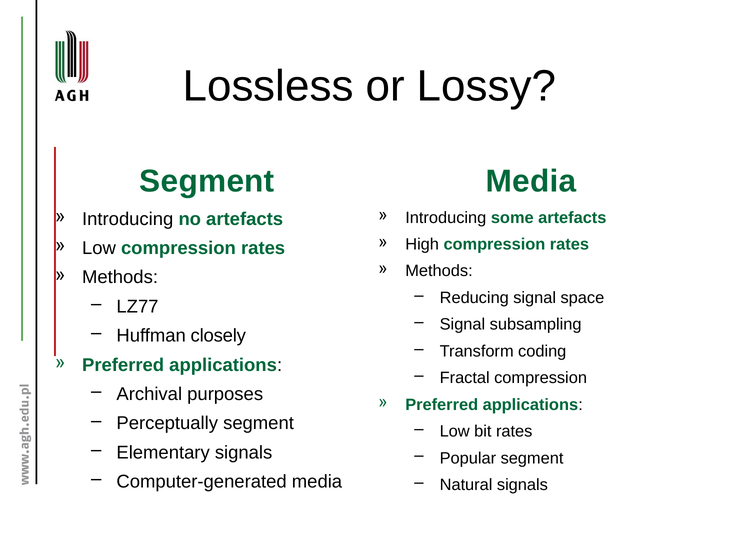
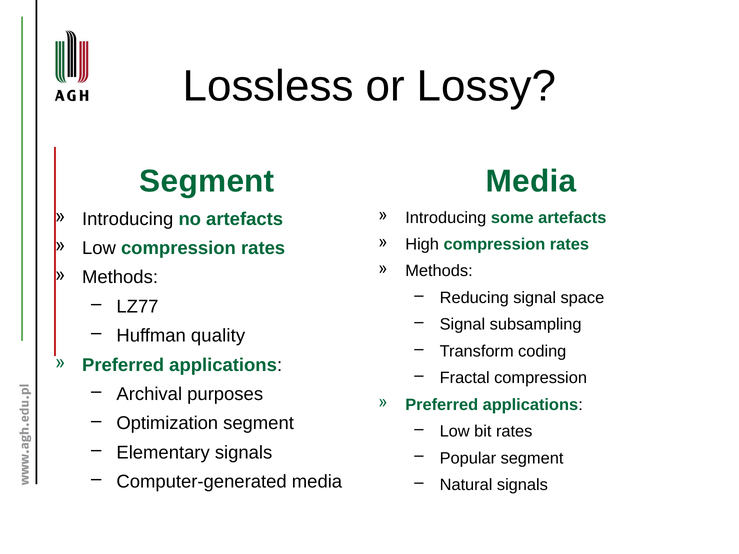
closely: closely -> quality
Perceptually: Perceptually -> Optimization
